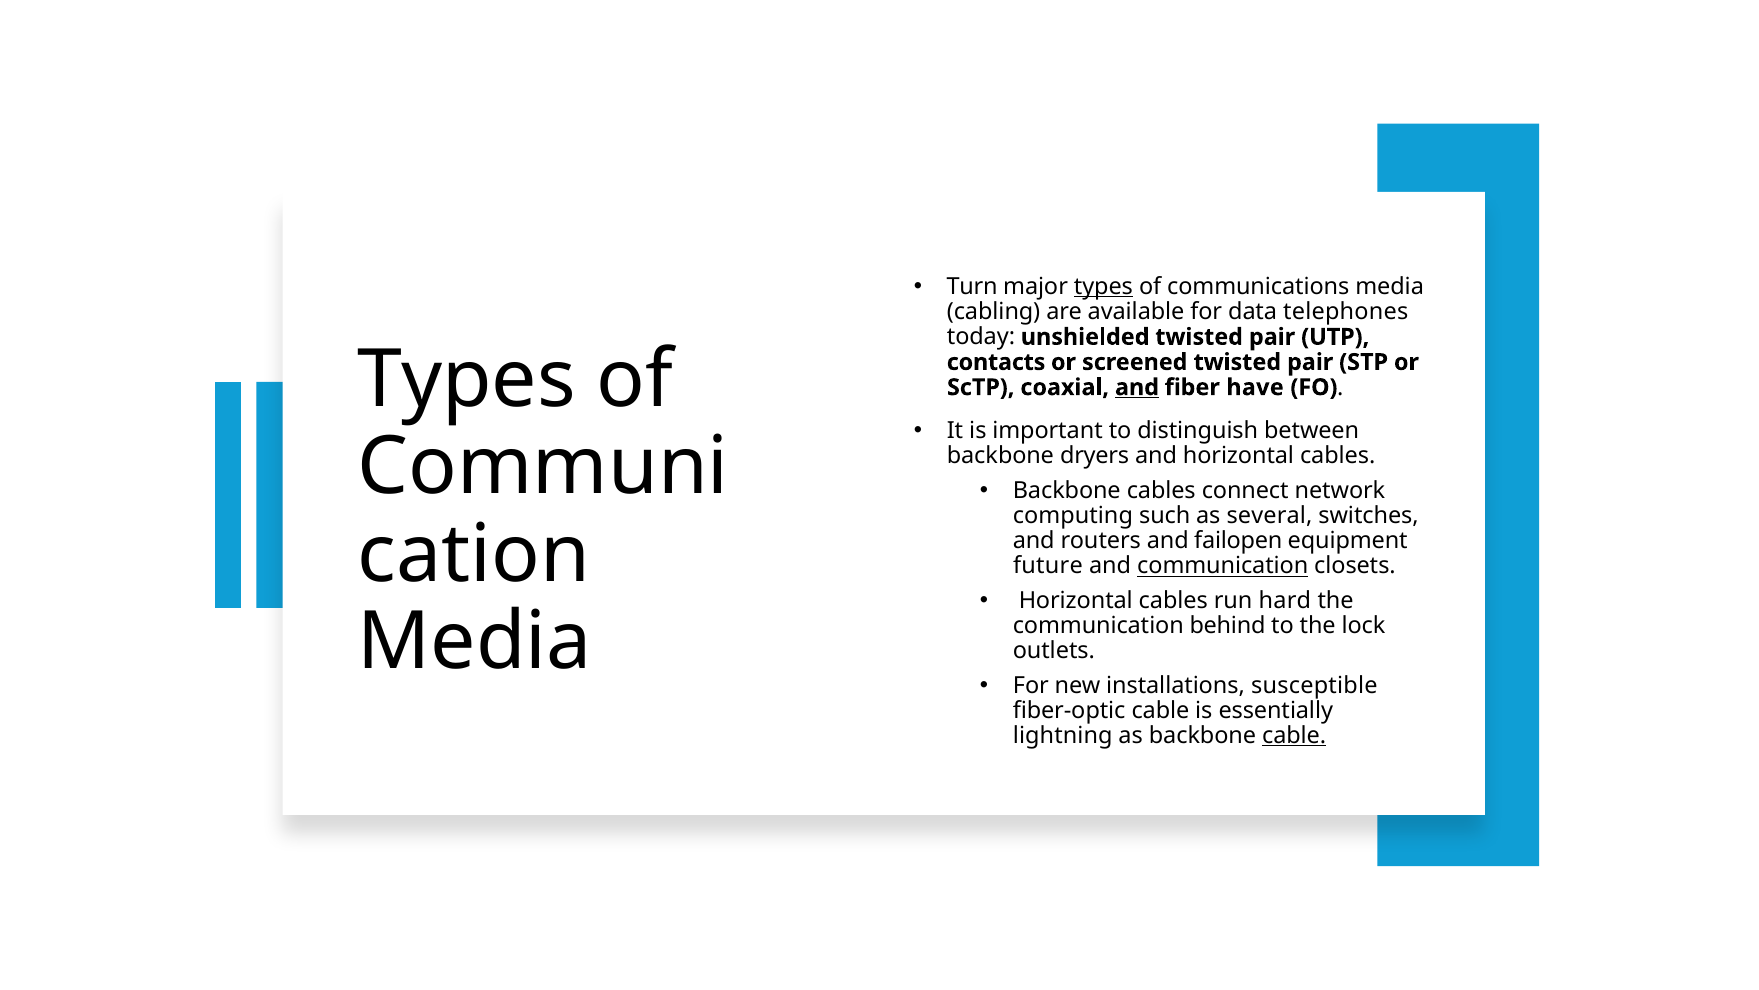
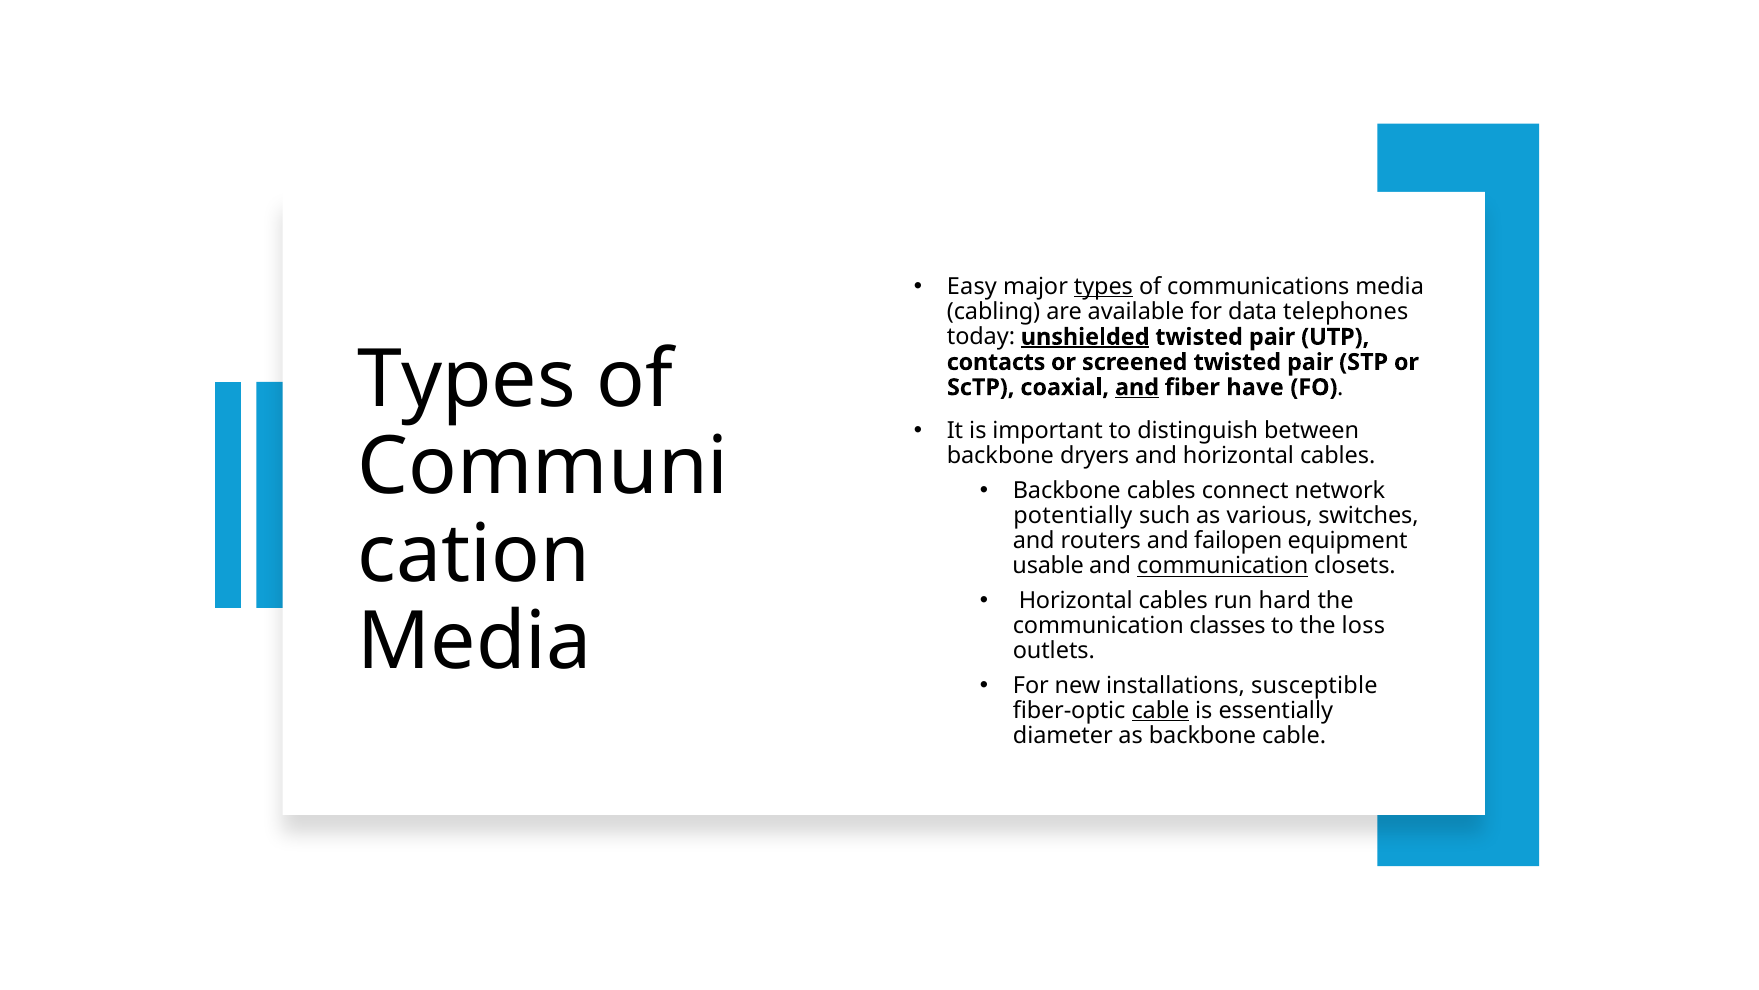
Turn: Turn -> Easy
unshielded underline: none -> present
computing: computing -> potentially
several: several -> various
future: future -> usable
behind: behind -> classes
lock: lock -> loss
cable at (1160, 710) underline: none -> present
lightning: lightning -> diameter
cable at (1294, 735) underline: present -> none
